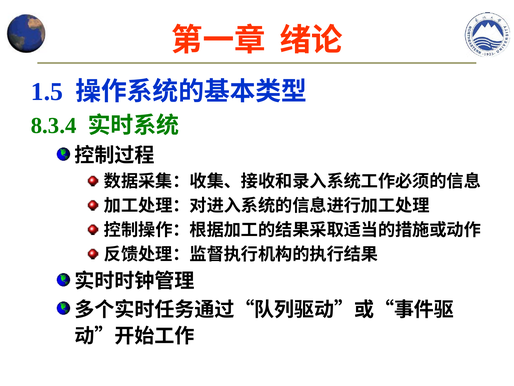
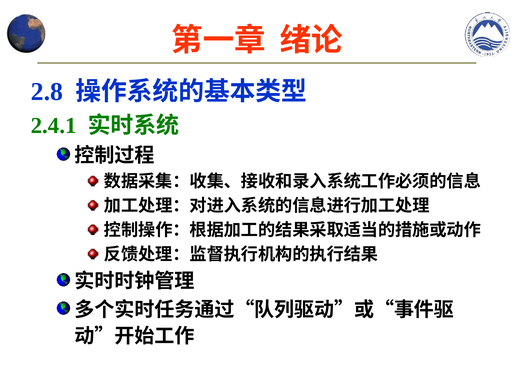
1.5: 1.5 -> 2.8
8.3.4: 8.3.4 -> 2.4.1
